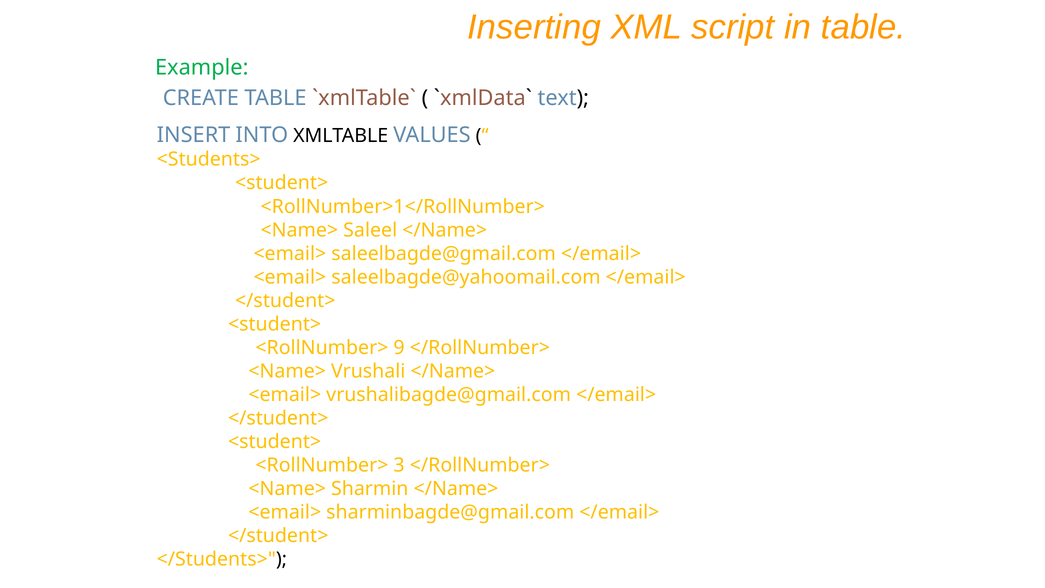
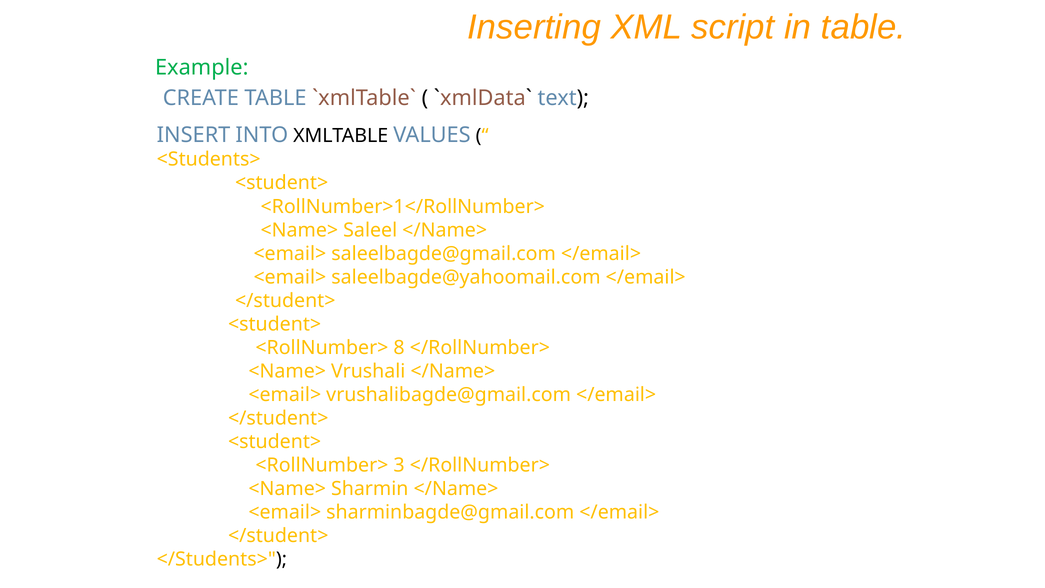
9: 9 -> 8
